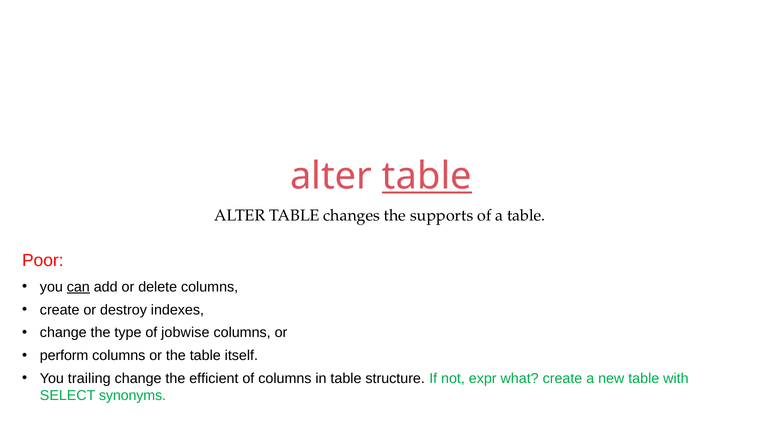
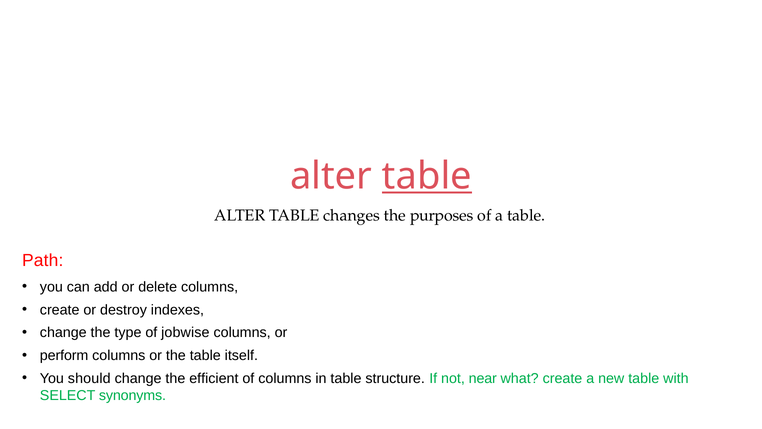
supports: supports -> purposes
Poor: Poor -> Path
can underline: present -> none
trailing: trailing -> should
expr: expr -> near
